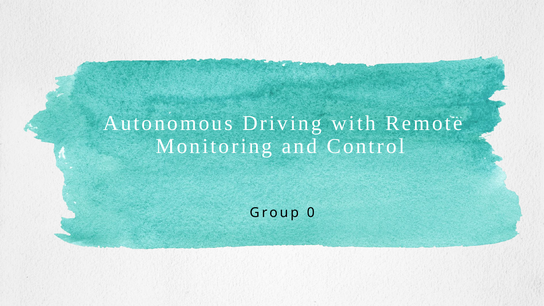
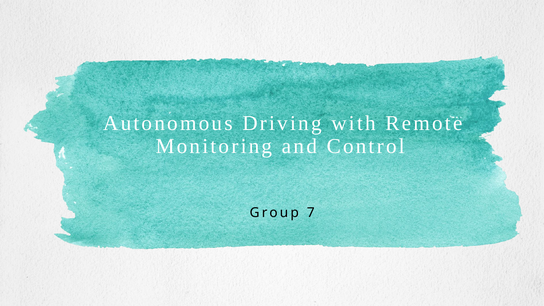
0: 0 -> 7
